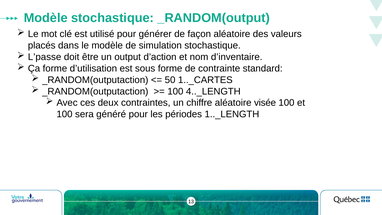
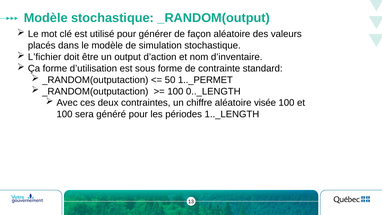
L’passe: L’passe -> L’fichier
1.._CARTES: 1.._CARTES -> 1.._PERMET
4.._LENGTH: 4.._LENGTH -> 0.._LENGTH
